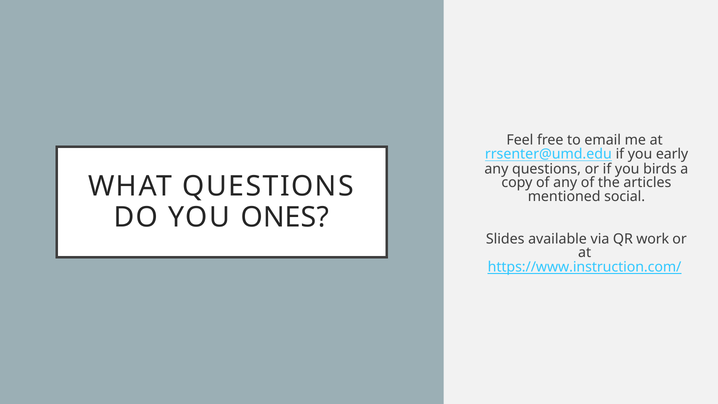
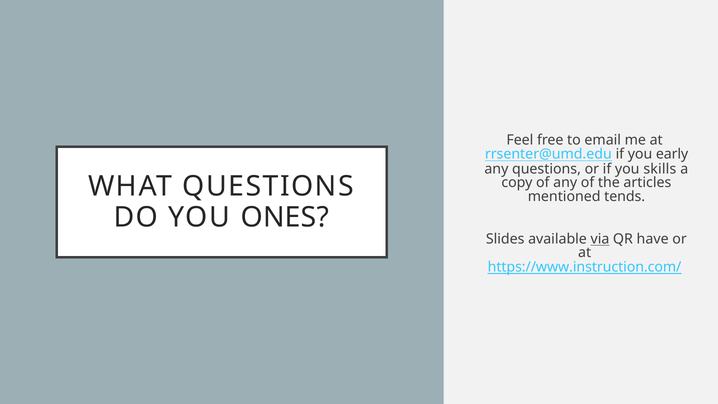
birds: birds -> skills
social: social -> tends
via underline: none -> present
work: work -> have
